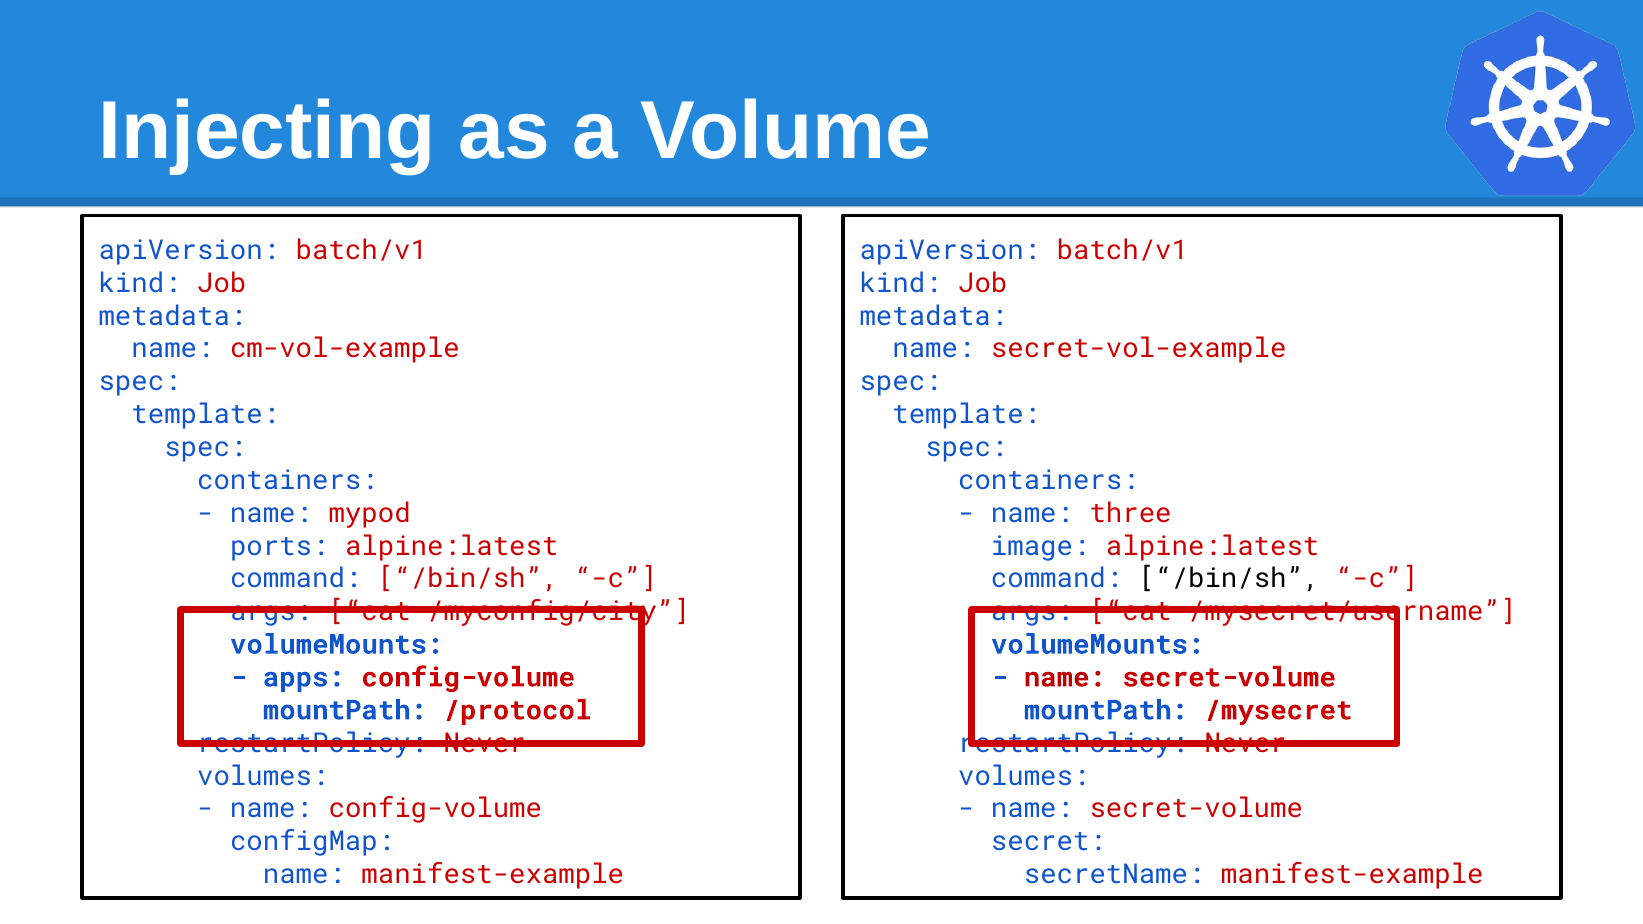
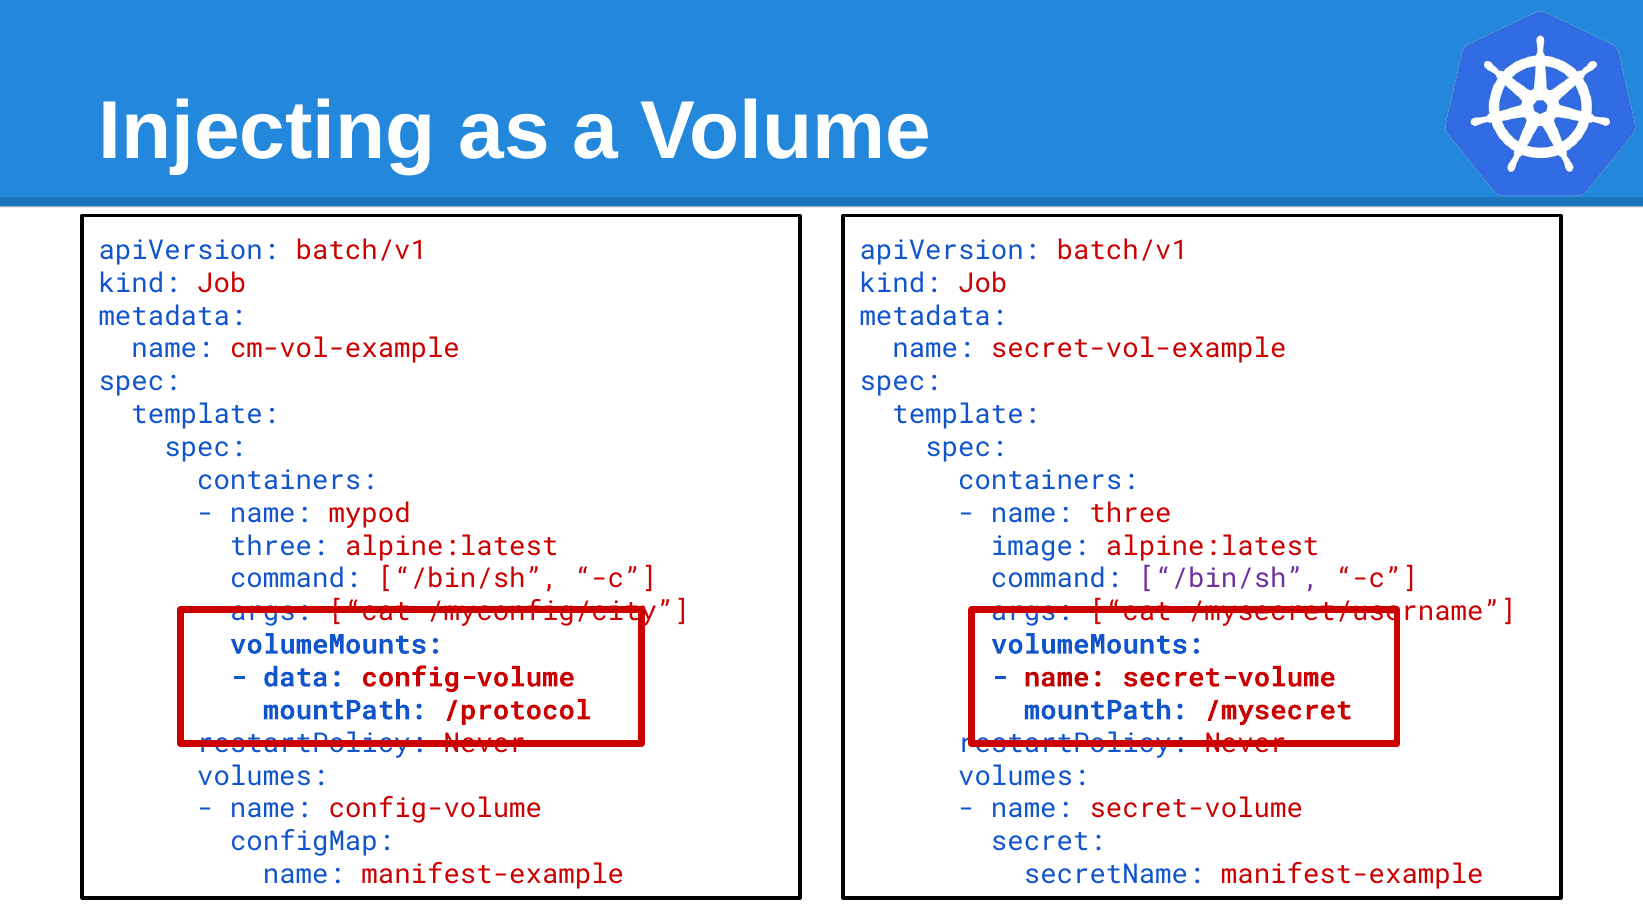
ports at (279, 546): ports -> three
/bin/sh at (1229, 579) colour: black -> purple
apps: apps -> data
